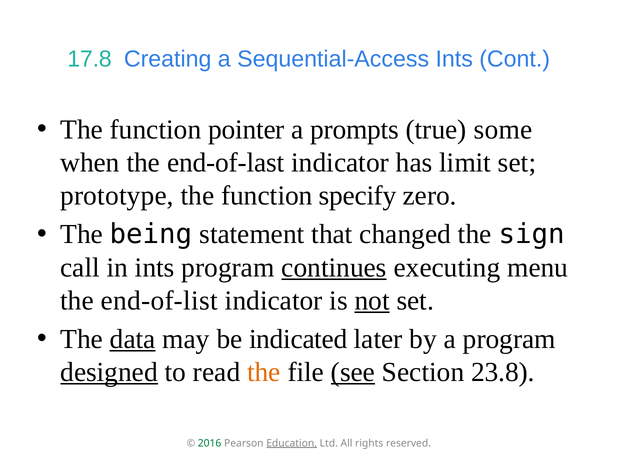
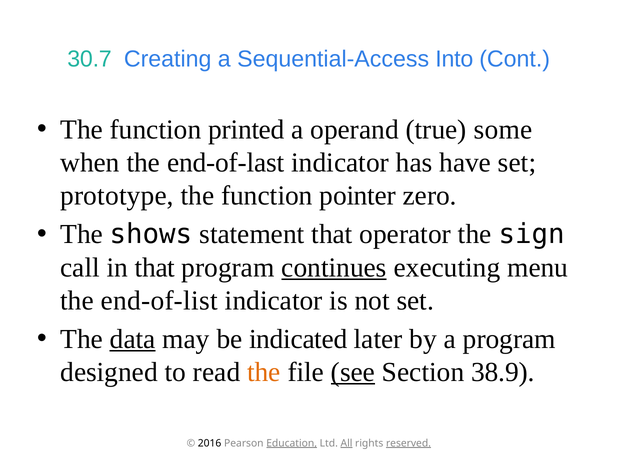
17.8: 17.8 -> 30.7
Sequential-Access Ints: Ints -> Into
pointer: pointer -> printed
prompts: prompts -> operand
limit: limit -> have
specify: specify -> pointer
being: being -> shows
changed: changed -> operator
in ints: ints -> that
not underline: present -> none
designed underline: present -> none
23.8: 23.8 -> 38.9
2016 colour: green -> black
All underline: none -> present
reserved underline: none -> present
